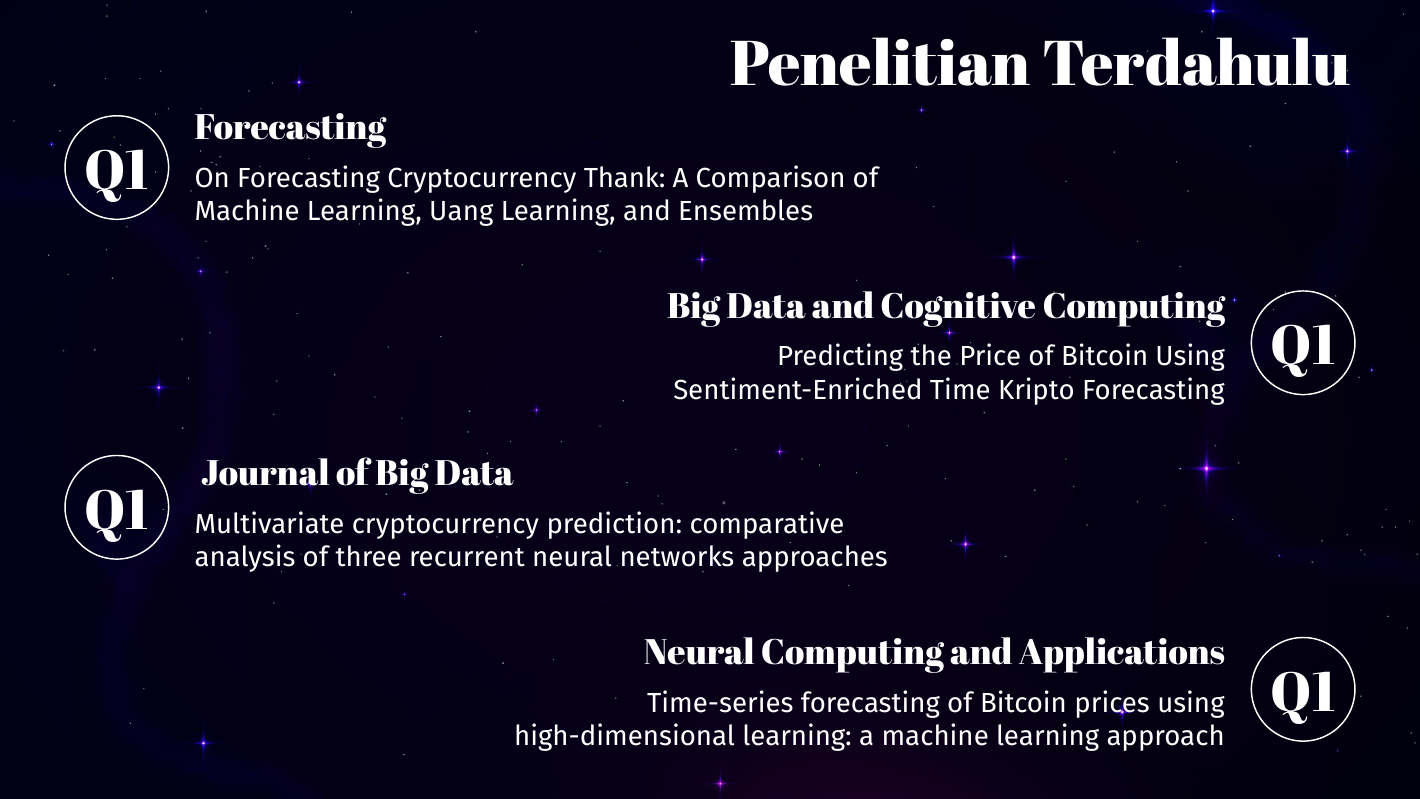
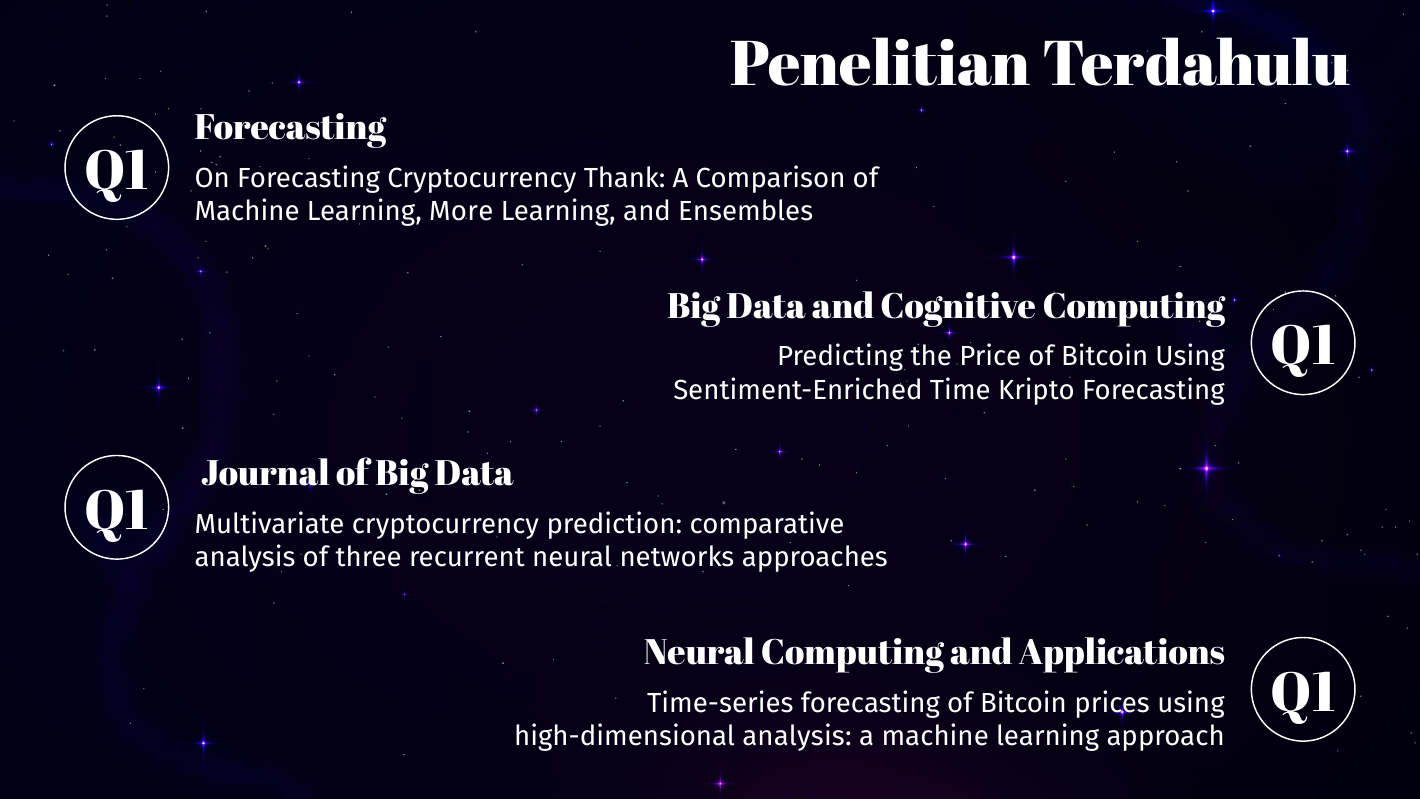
Uang: Uang -> More
high-dimensional learning: learning -> analysis
